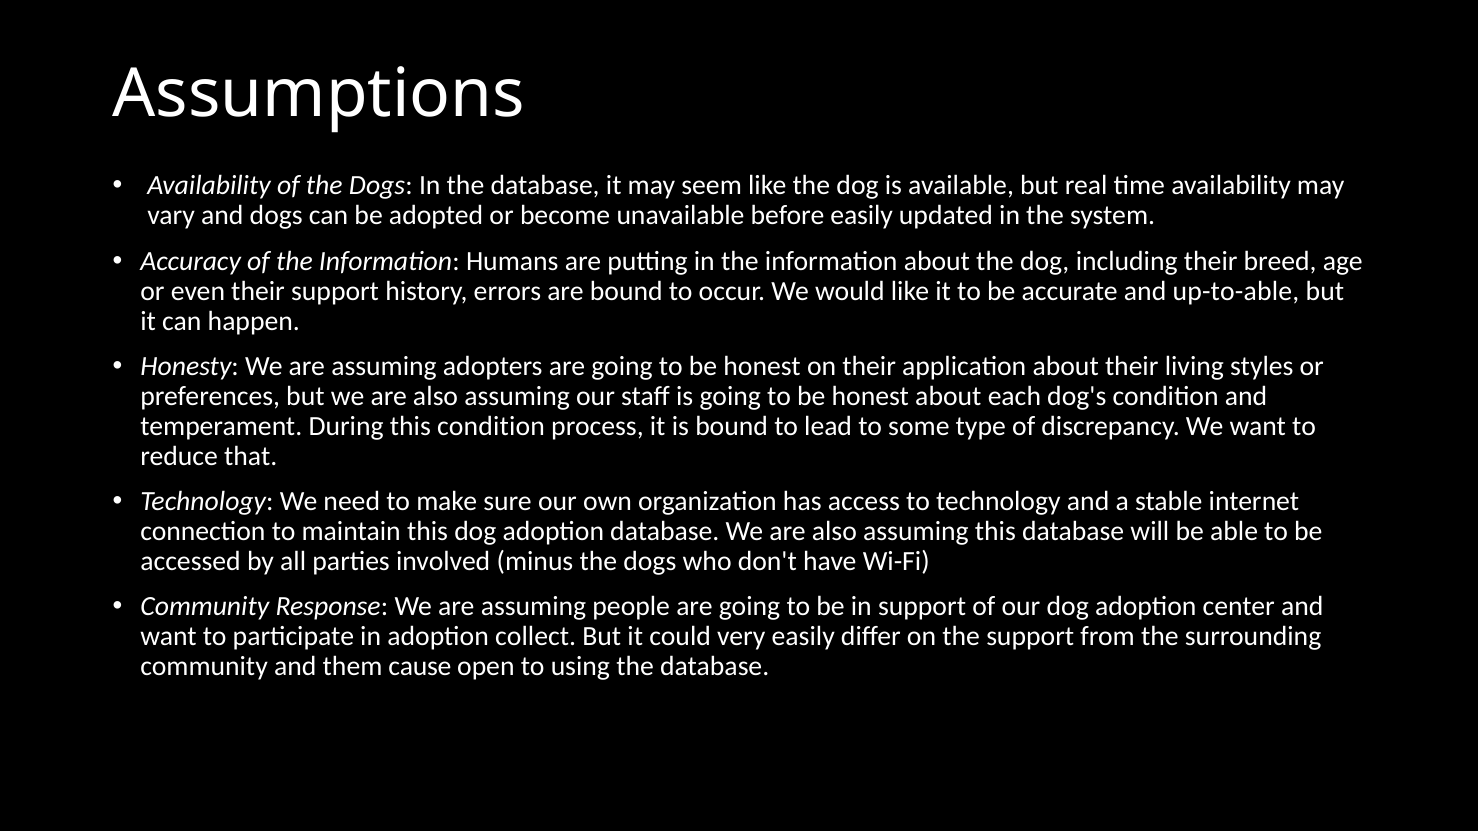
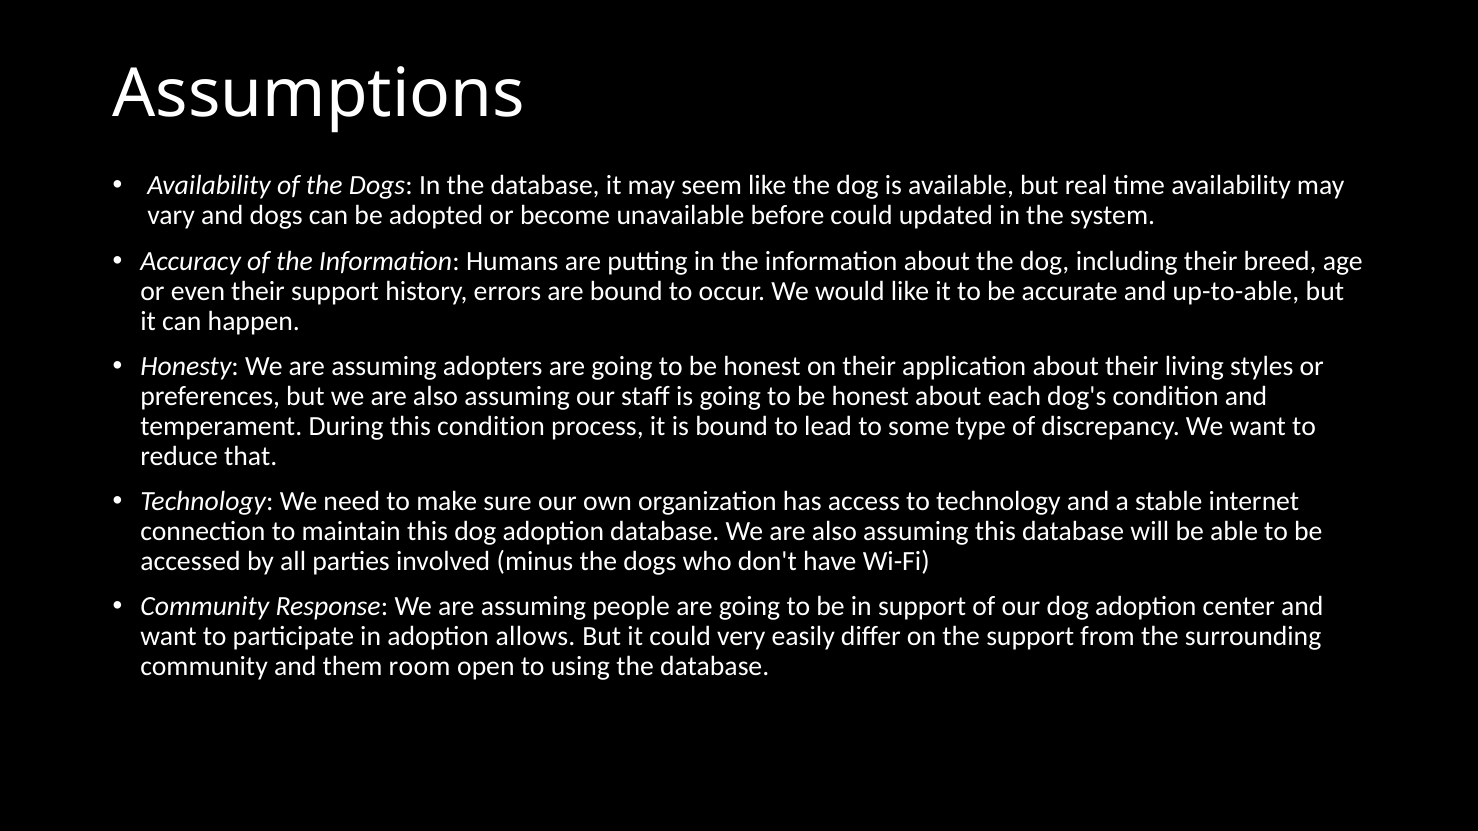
before easily: easily -> could
collect: collect -> allows
cause: cause -> room
